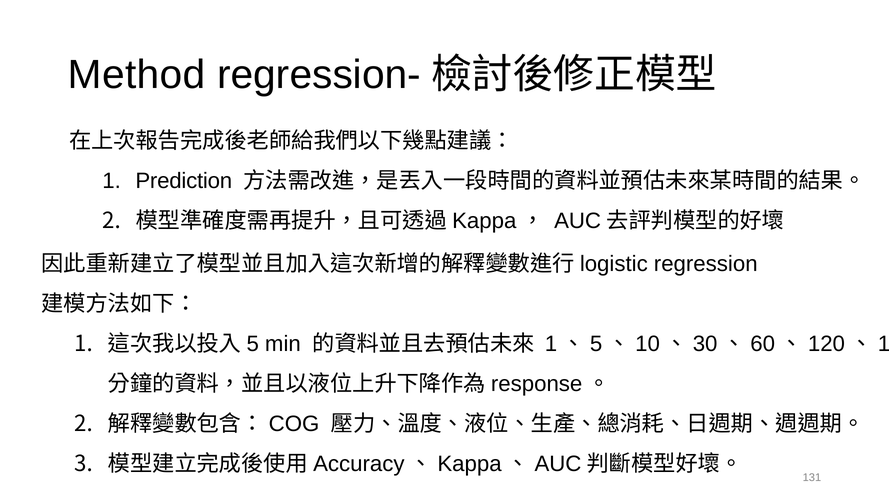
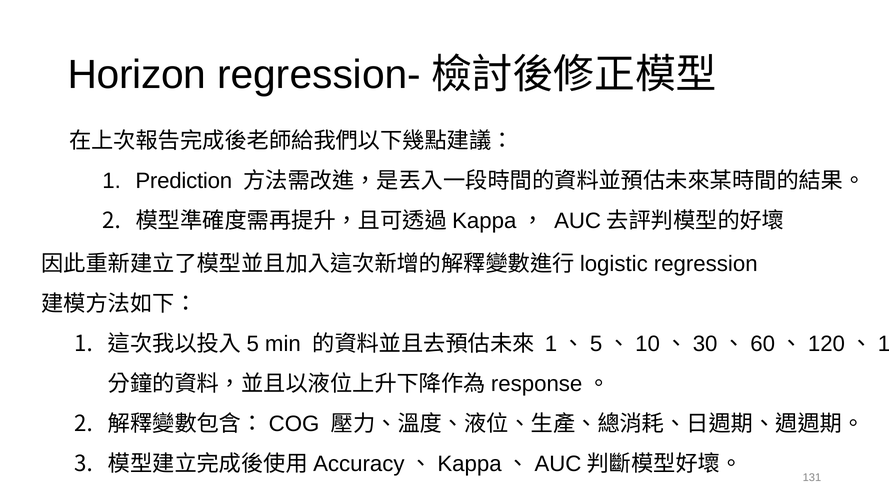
Method: Method -> Horizon
